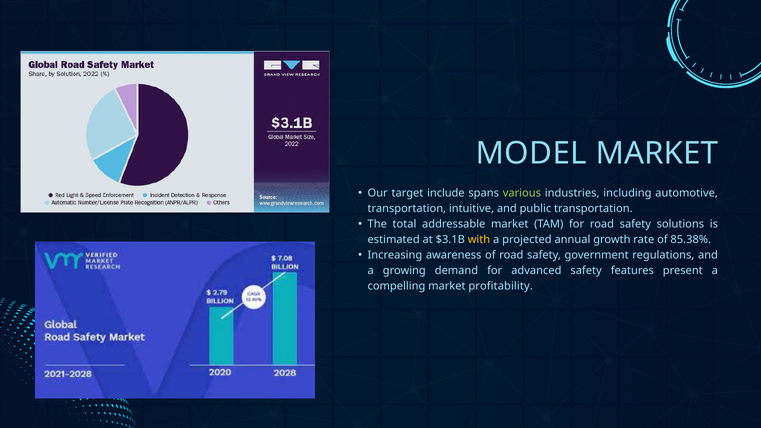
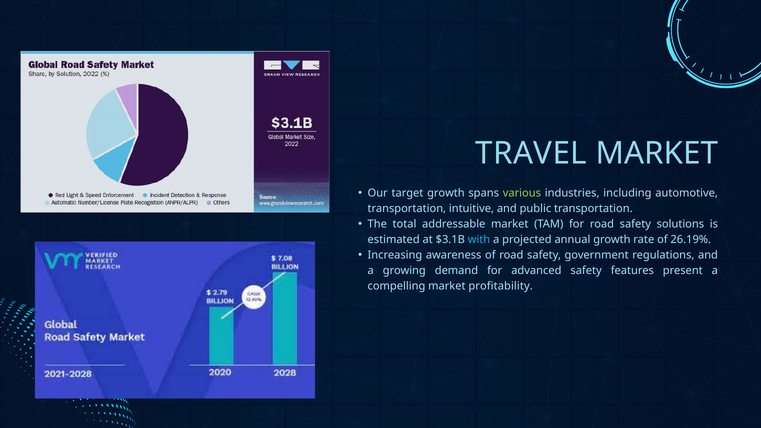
MODEL: MODEL -> TRAVEL
target include: include -> growth
with colour: yellow -> light blue
85.38%: 85.38% -> 26.19%
